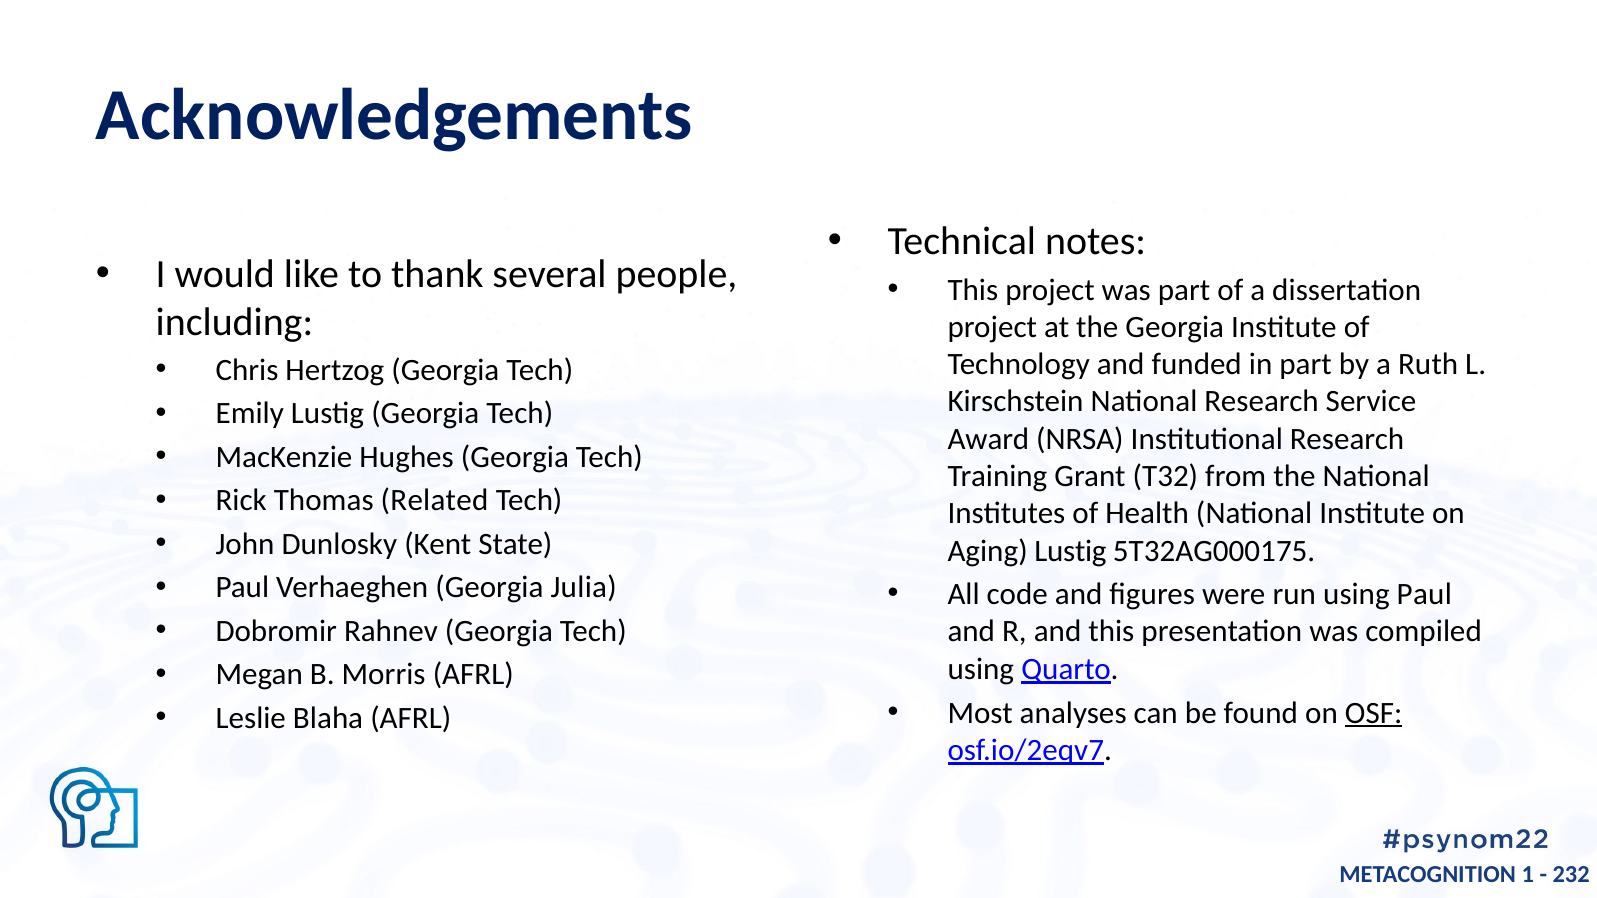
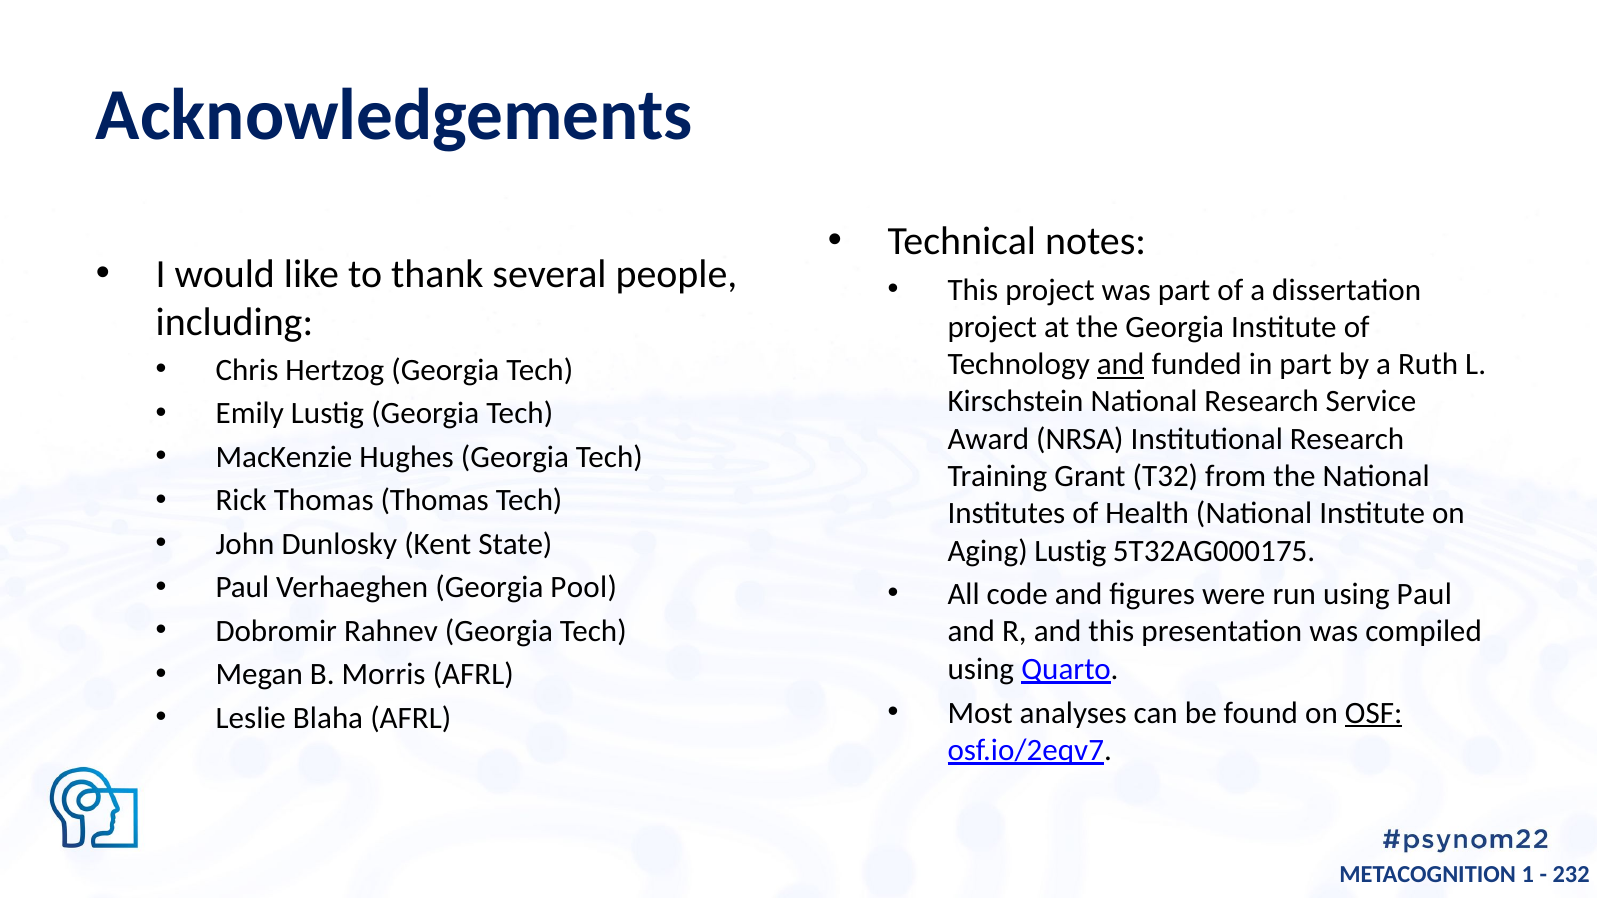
and at (1121, 365) underline: none -> present
Thomas Related: Related -> Thomas
Julia: Julia -> Pool
